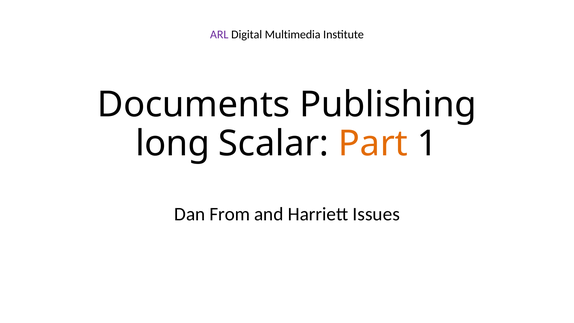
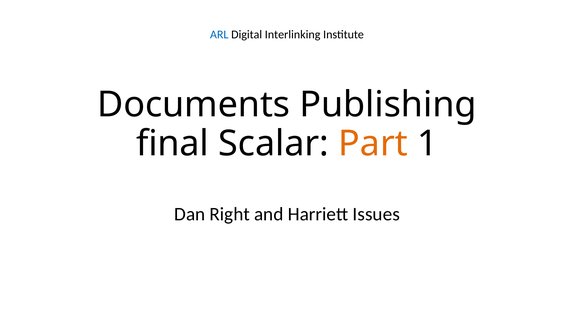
ARL colour: purple -> blue
Multimedia: Multimedia -> Interlinking
long: long -> final
From: From -> Right
